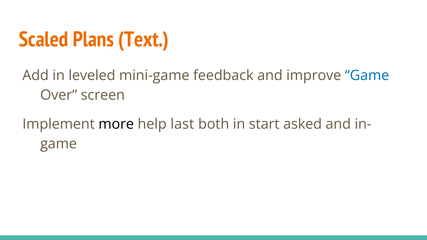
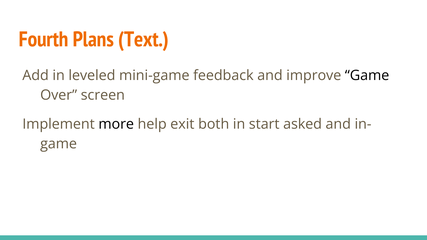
Scaled: Scaled -> Fourth
Game at (367, 76) colour: blue -> black
last: last -> exit
